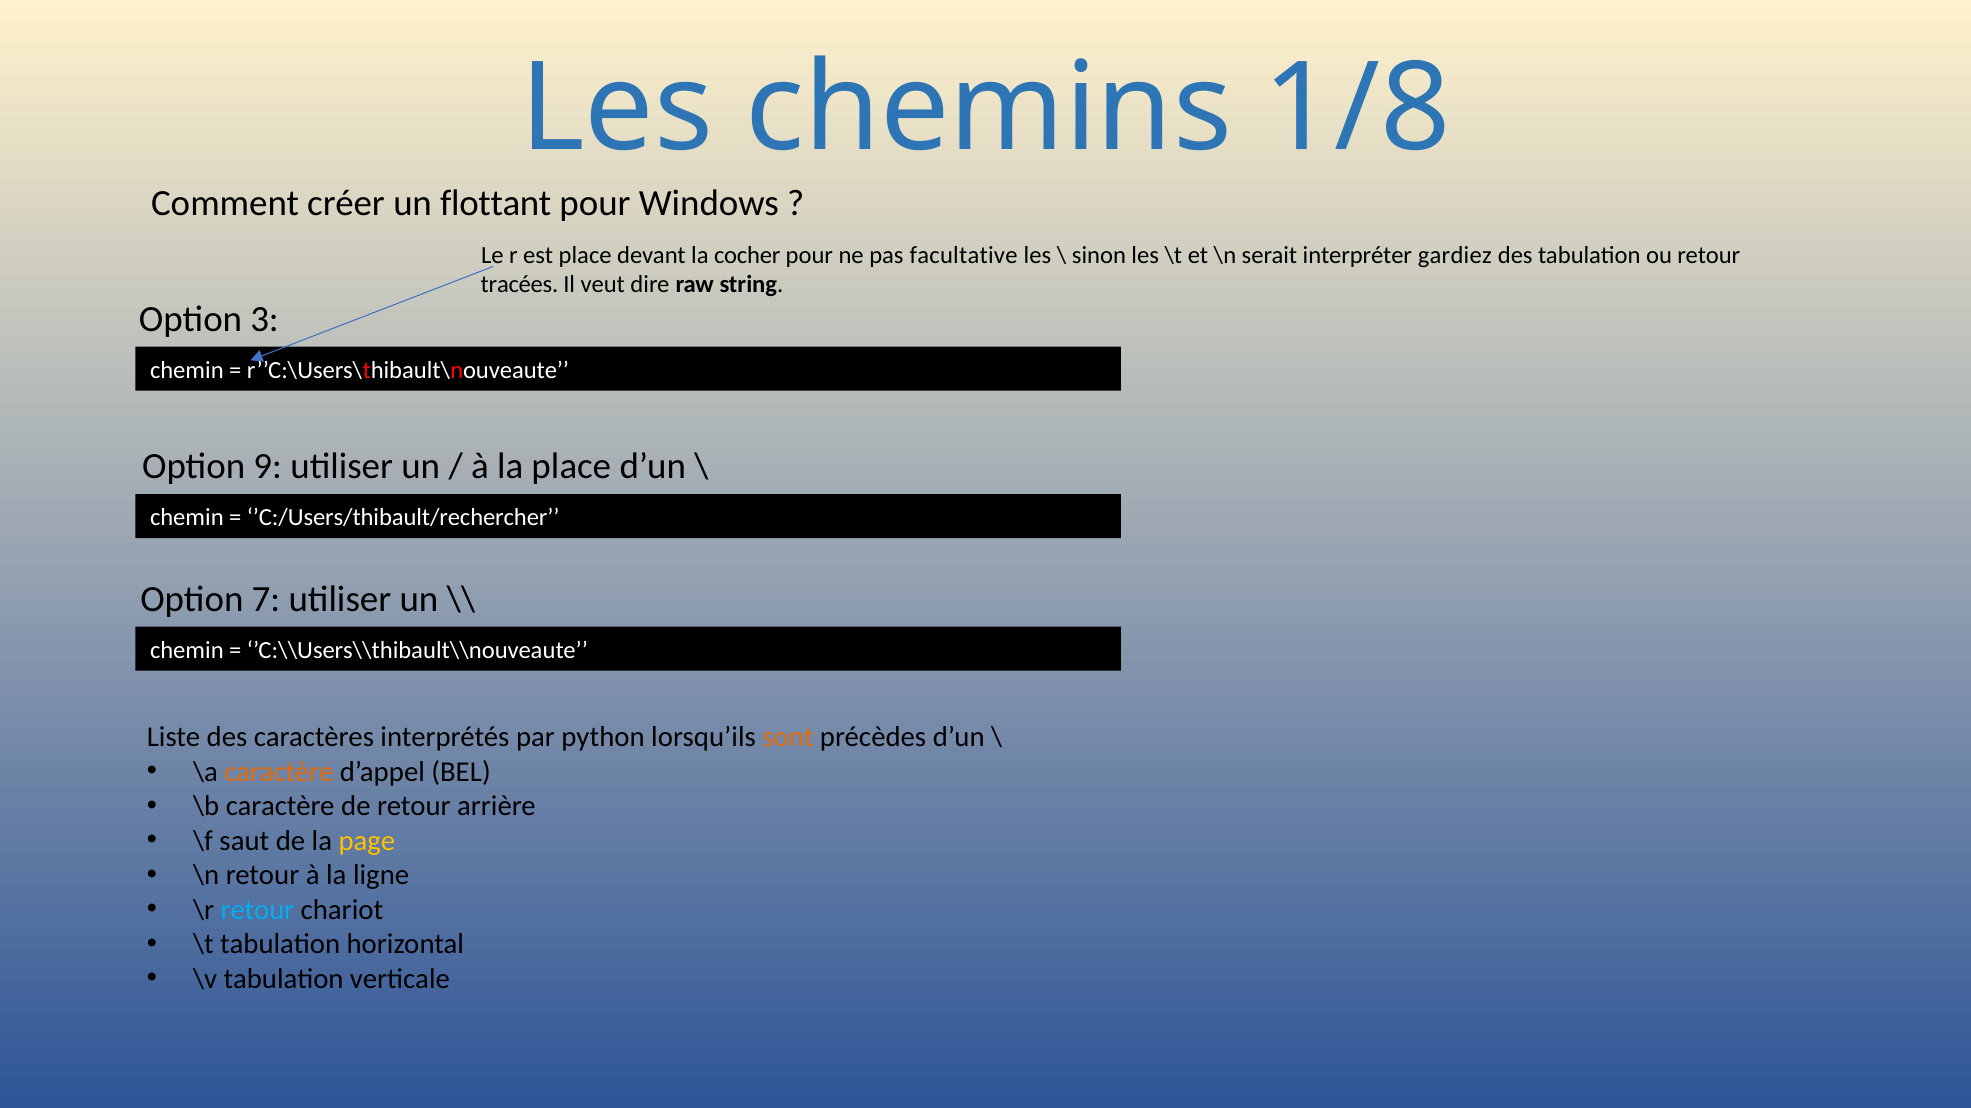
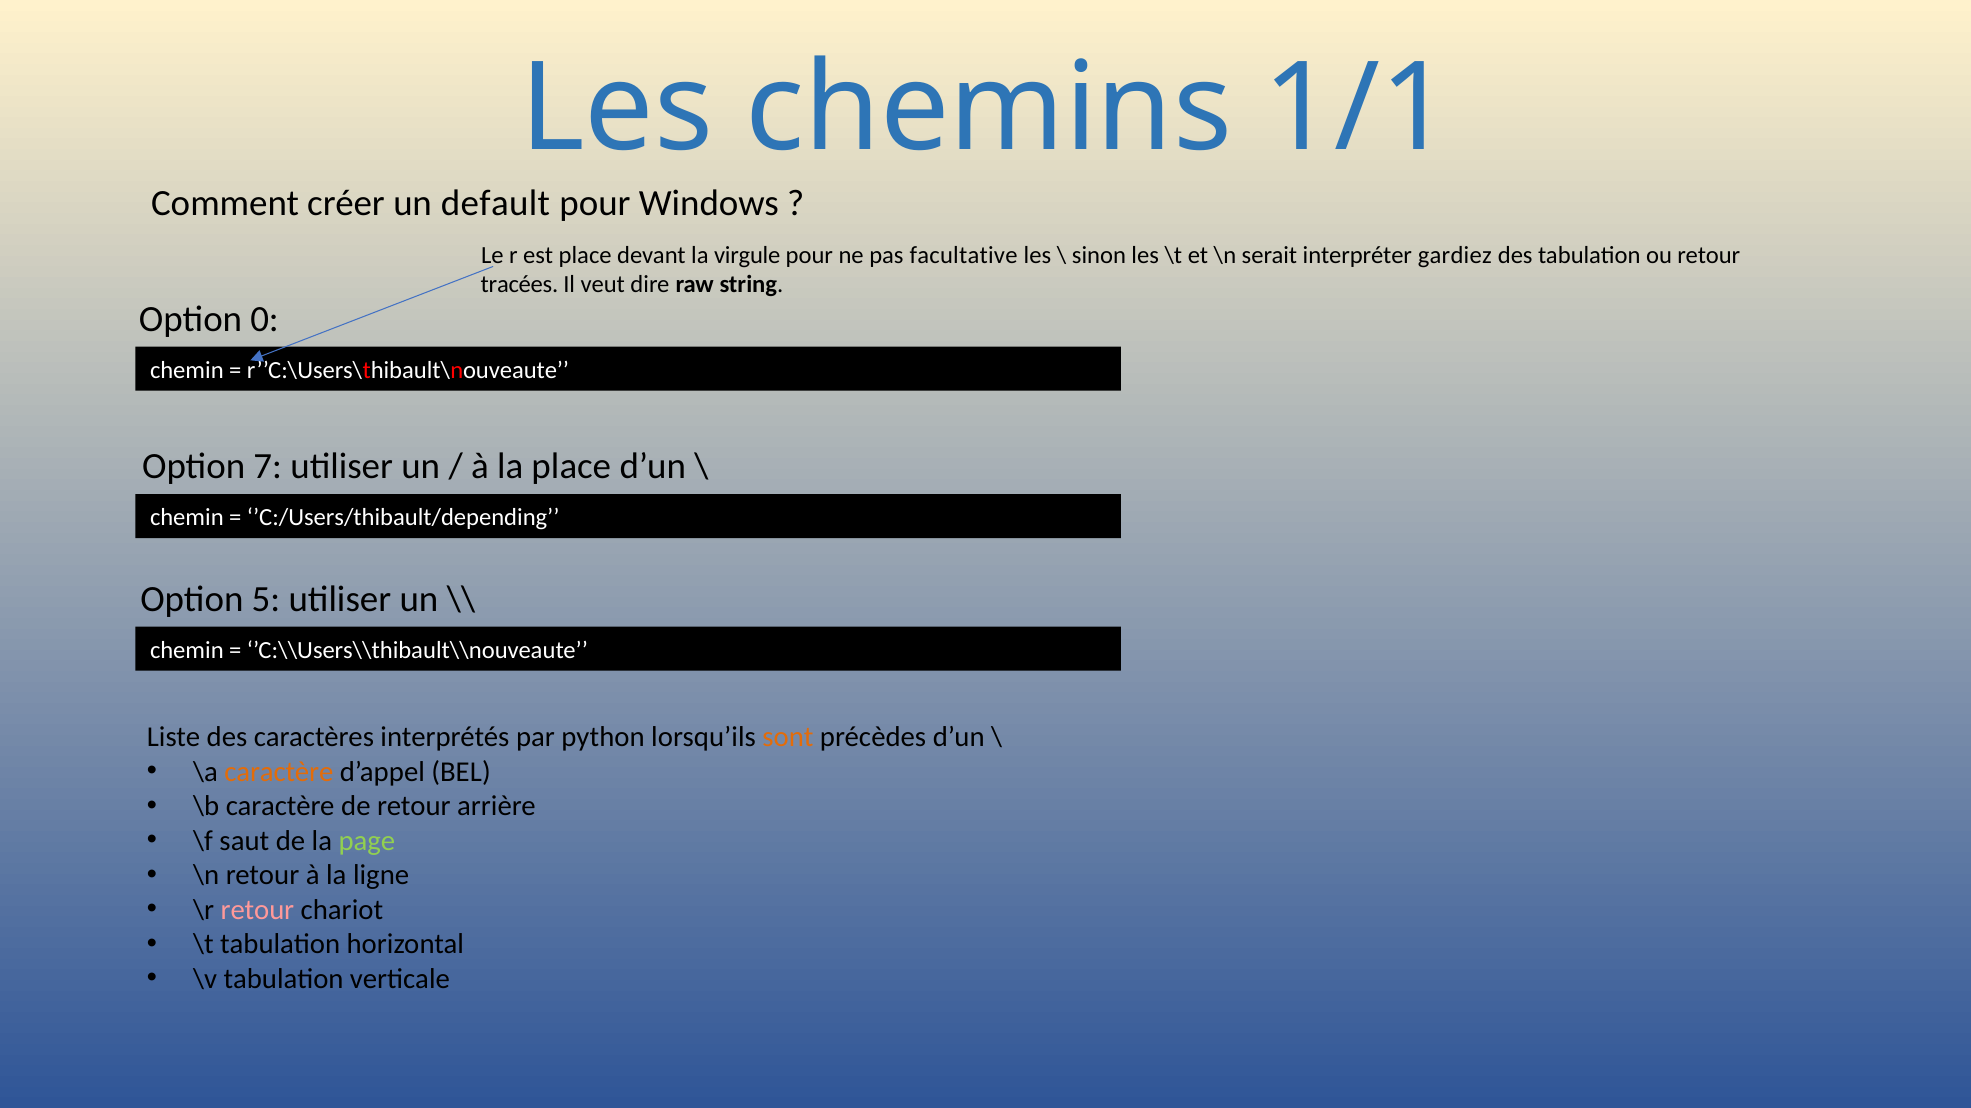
1/8: 1/8 -> 1/1
flottant: flottant -> default
cocher: cocher -> virgule
3: 3 -> 0
9: 9 -> 7
’C:/Users/thibault/rechercher: ’C:/Users/thibault/rechercher -> ’C:/Users/thibault/depending
7: 7 -> 5
page colour: yellow -> light green
retour at (257, 910) colour: light blue -> pink
